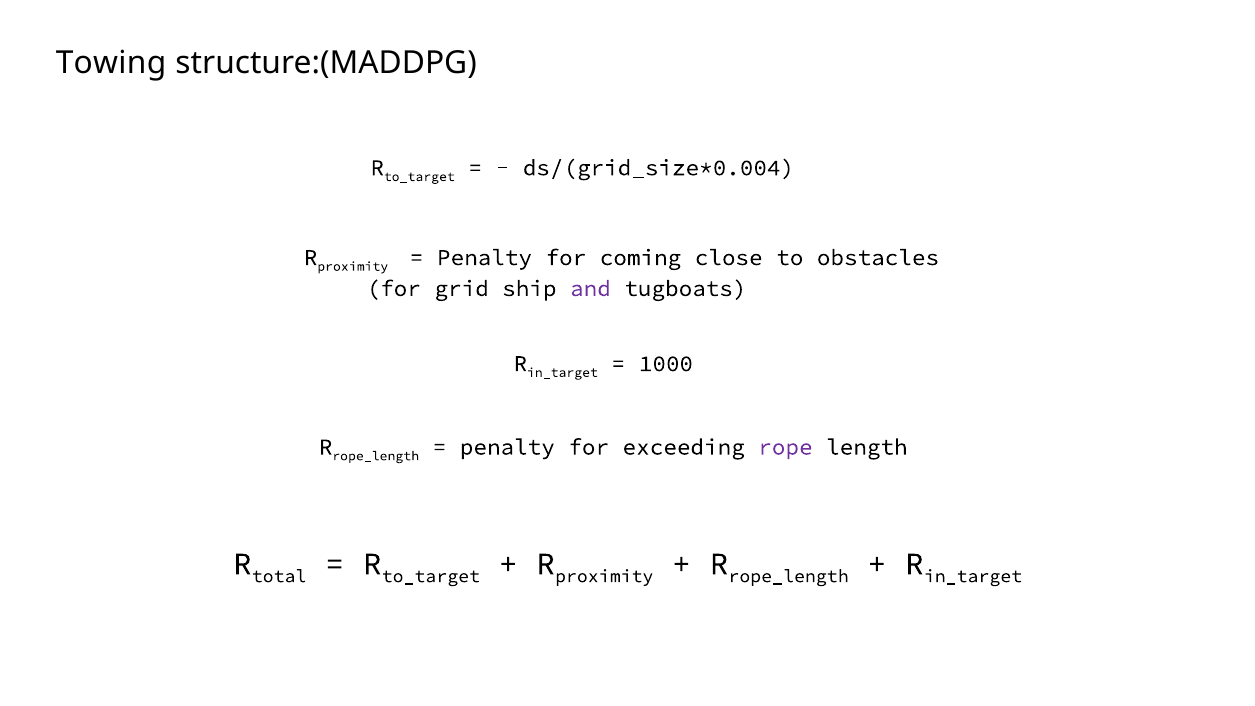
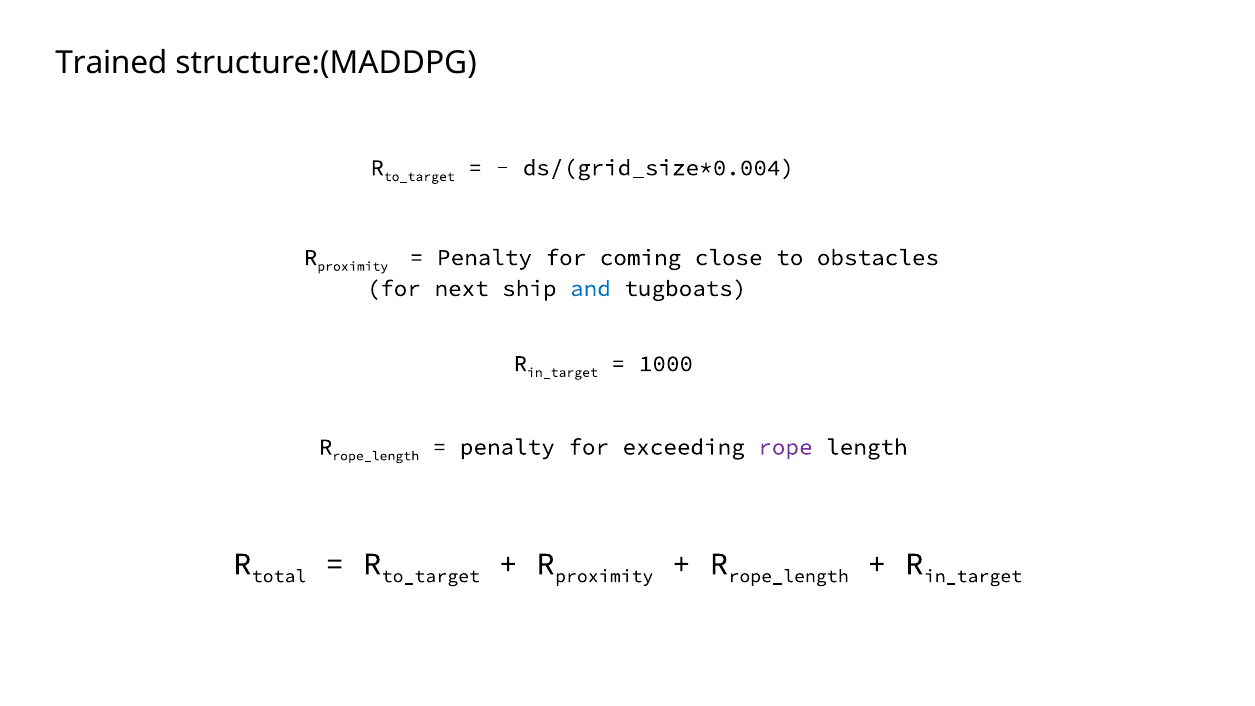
Towing: Towing -> Trained
grid: grid -> next
and colour: purple -> blue
